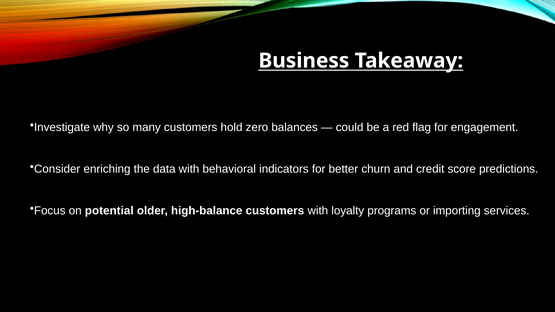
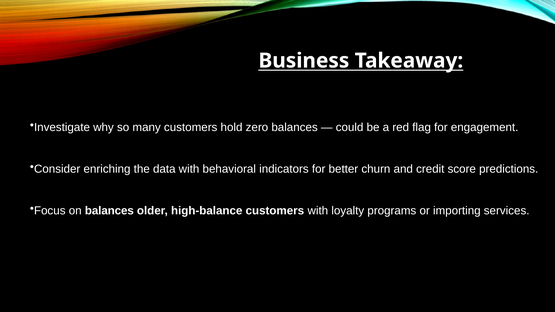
on potential: potential -> balances
